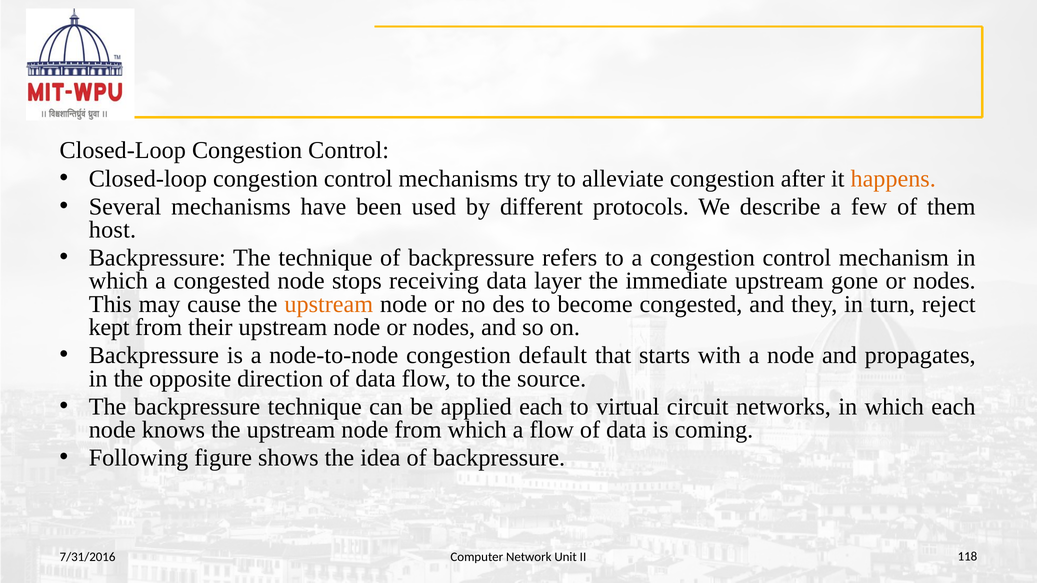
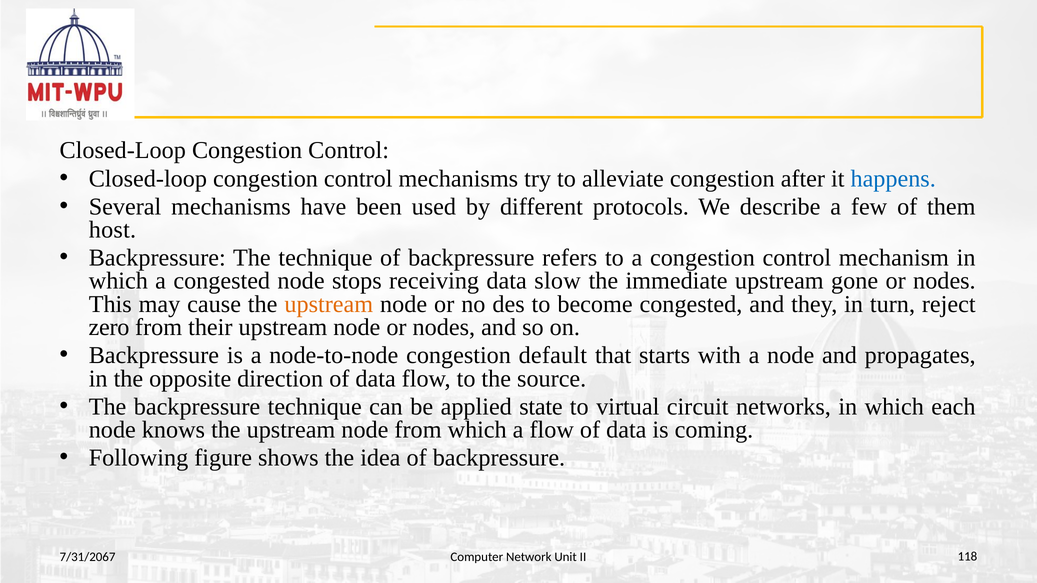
happens colour: orange -> blue
layer: layer -> slow
kept: kept -> zero
applied each: each -> state
7/31/2016: 7/31/2016 -> 7/31/2067
